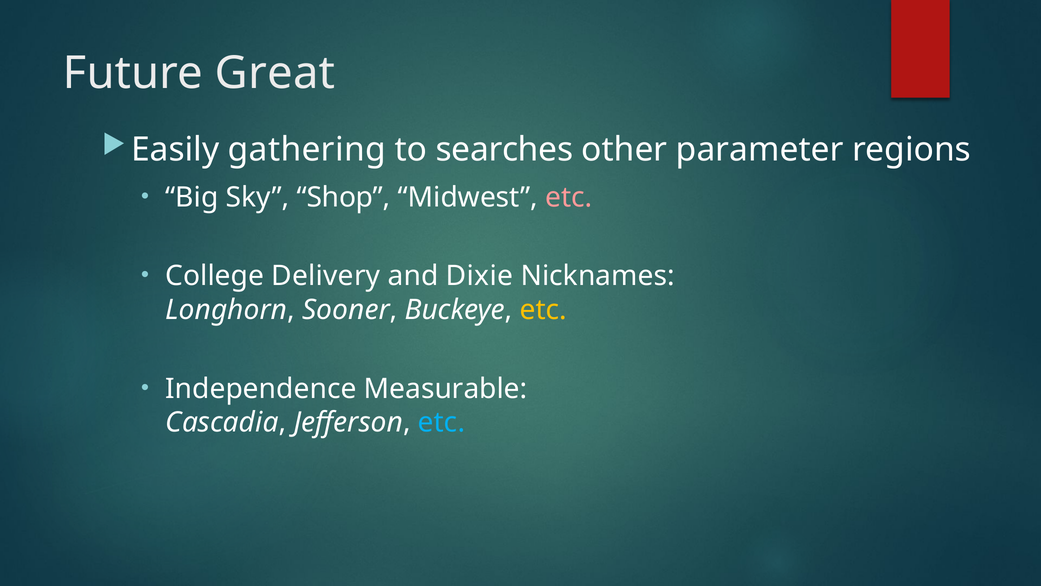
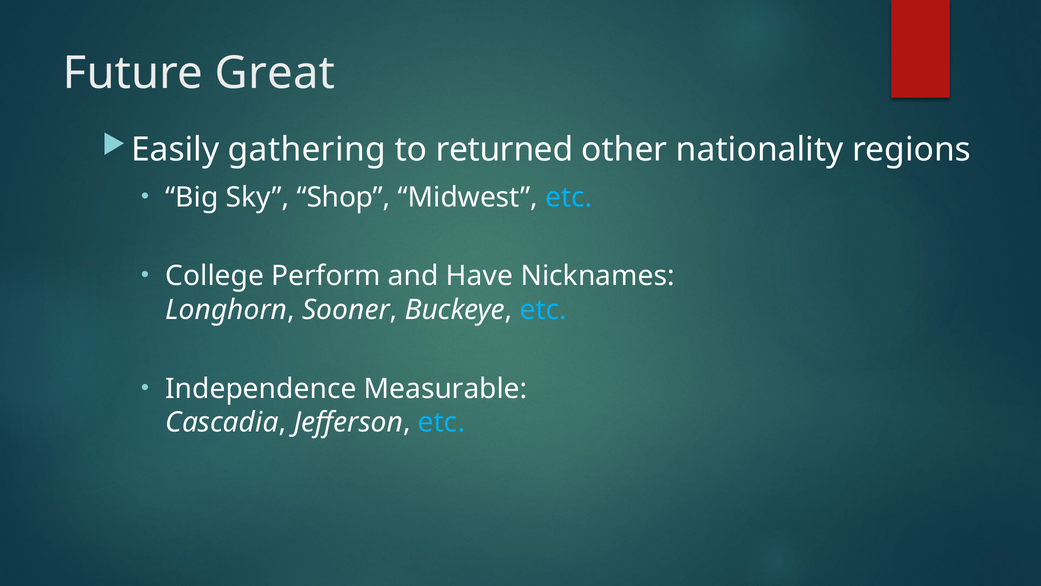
searches: searches -> returned
parameter: parameter -> nationality
etc at (569, 197) colour: pink -> light blue
Delivery: Delivery -> Perform
Dixie: Dixie -> Have
etc at (543, 310) colour: yellow -> light blue
